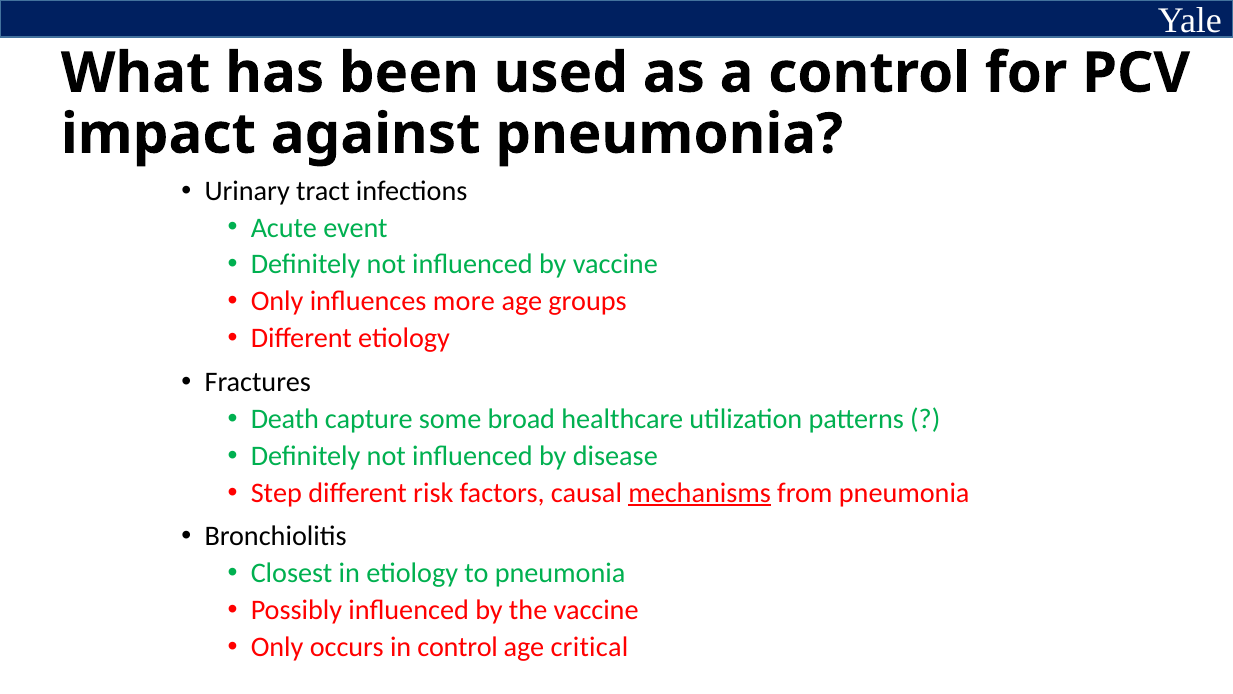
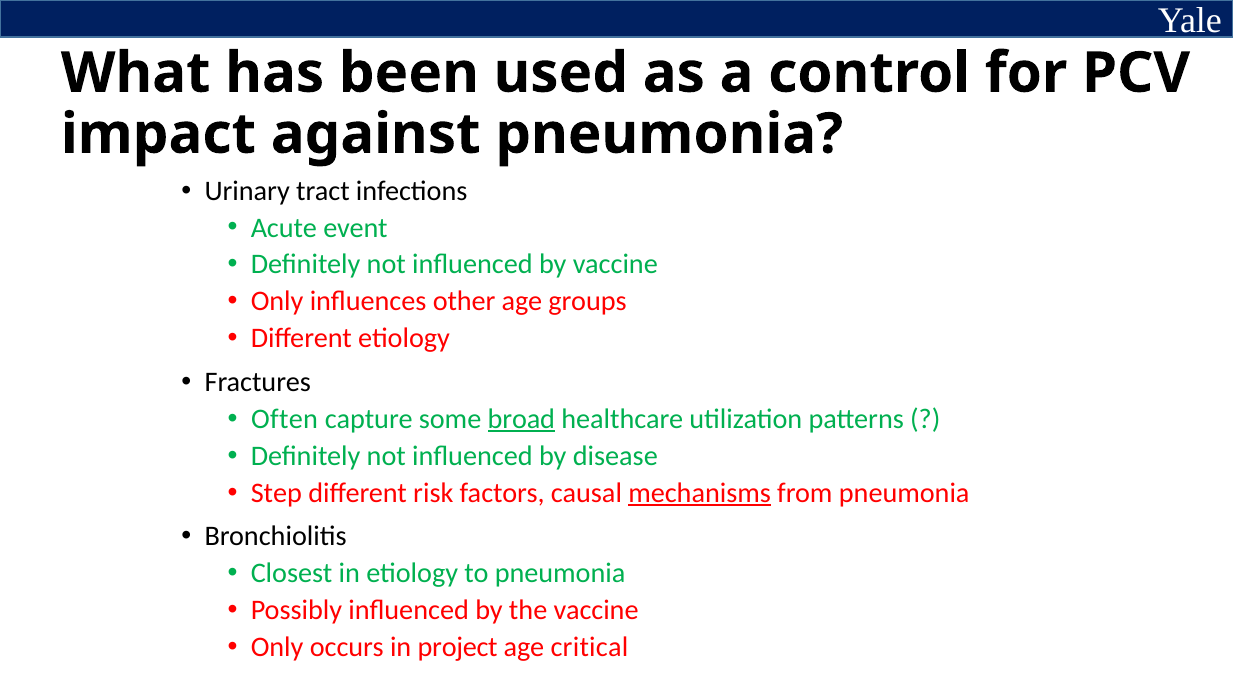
more: more -> other
Death: Death -> Often
broad underline: none -> present
in control: control -> project
